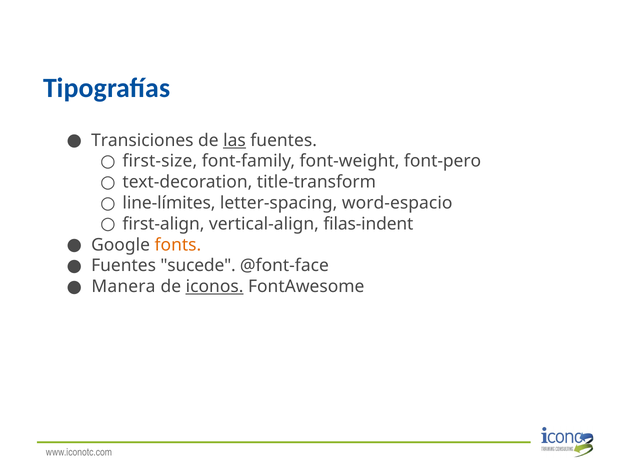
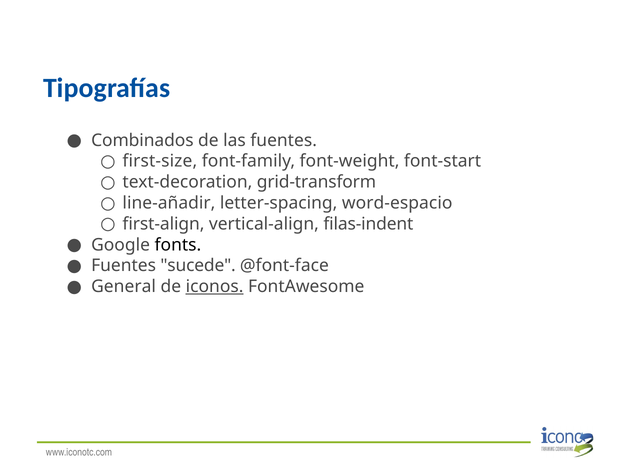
Transiciones: Transiciones -> Combinados
las underline: present -> none
font-pero: font-pero -> font-start
title-transform: title-transform -> grid-transform
line-límites: line-límites -> line-añadir
fonts colour: orange -> black
Manera: Manera -> General
